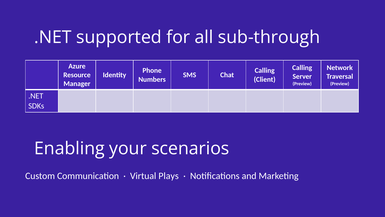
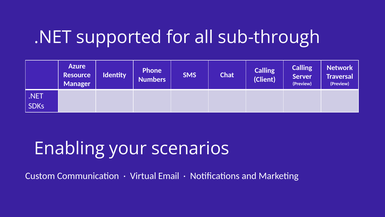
Plays: Plays -> Email
